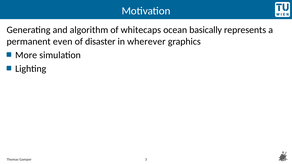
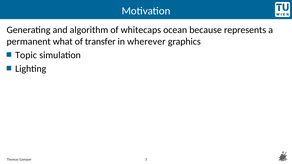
basically: basically -> because
even: even -> what
disaster: disaster -> transfer
More: More -> Topic
